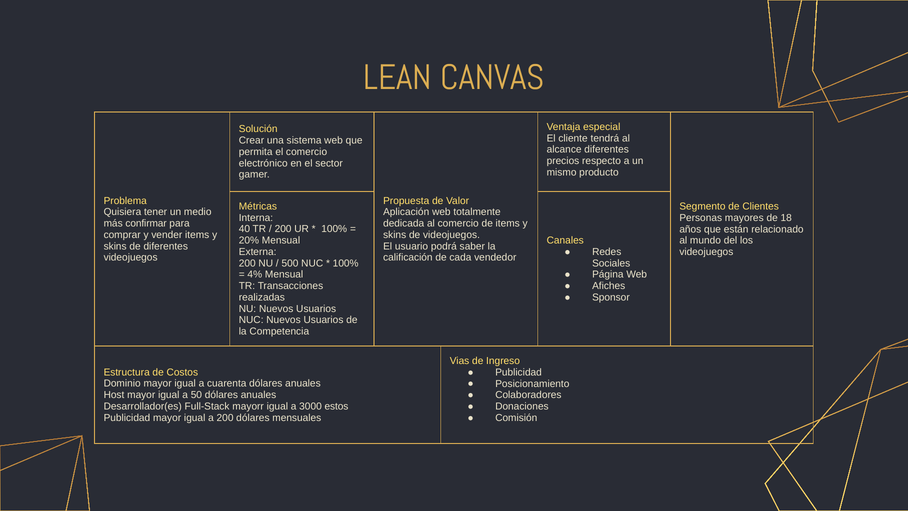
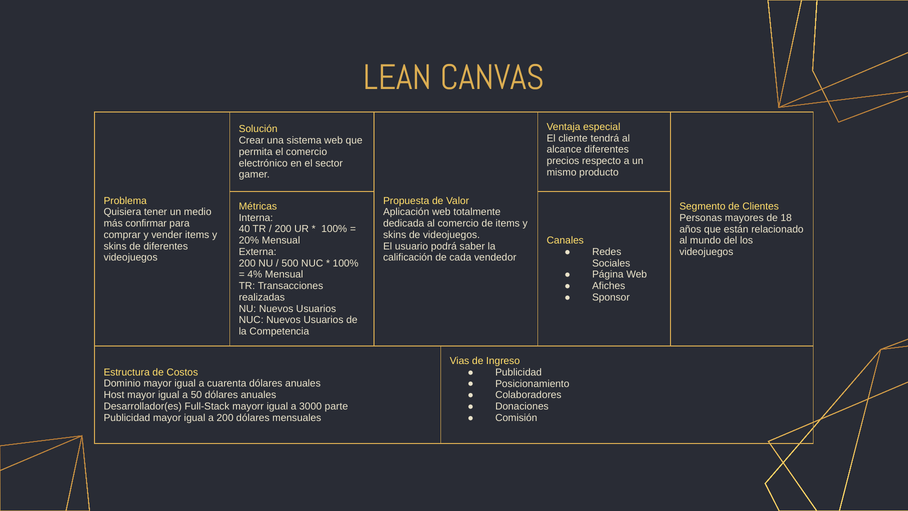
estos: estos -> parte
